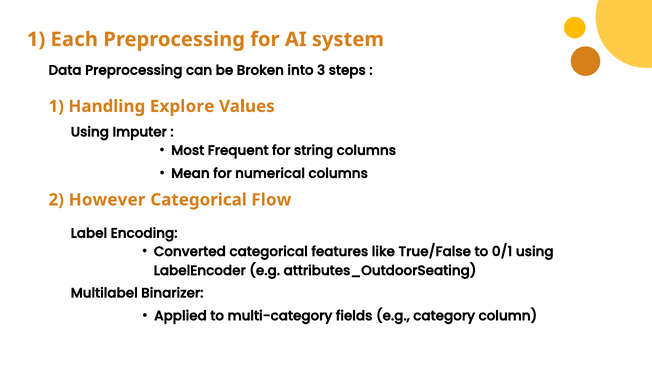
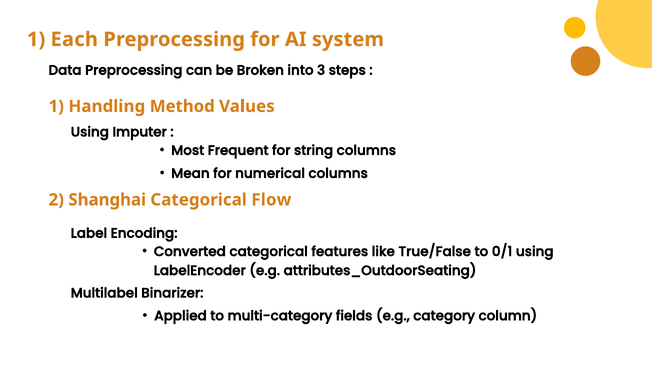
Explore: Explore -> Method
However: However -> Shanghai
